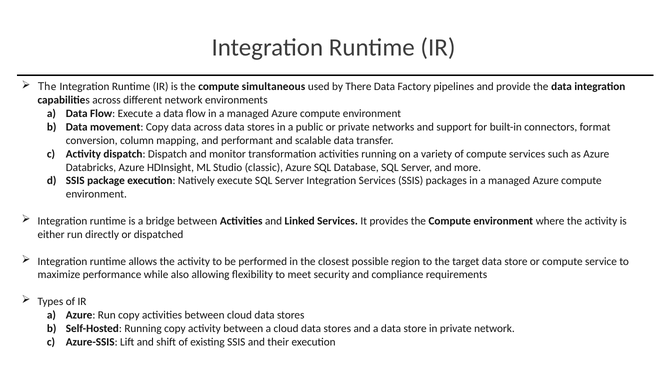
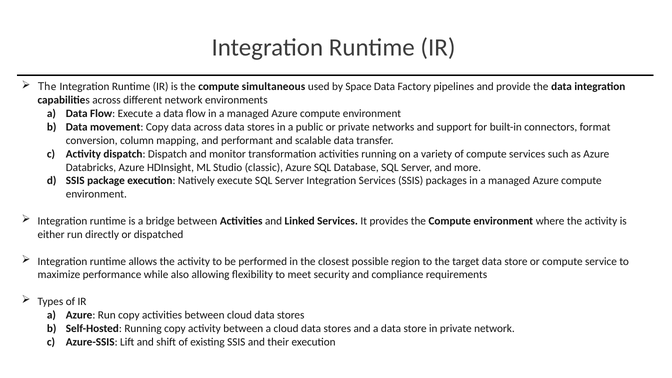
There: There -> Space
